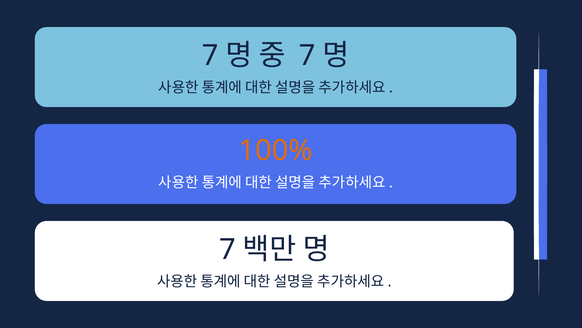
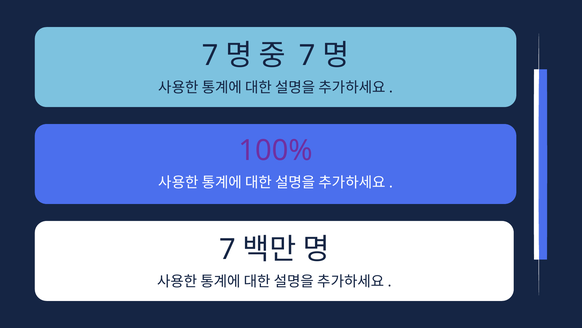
100% colour: orange -> purple
